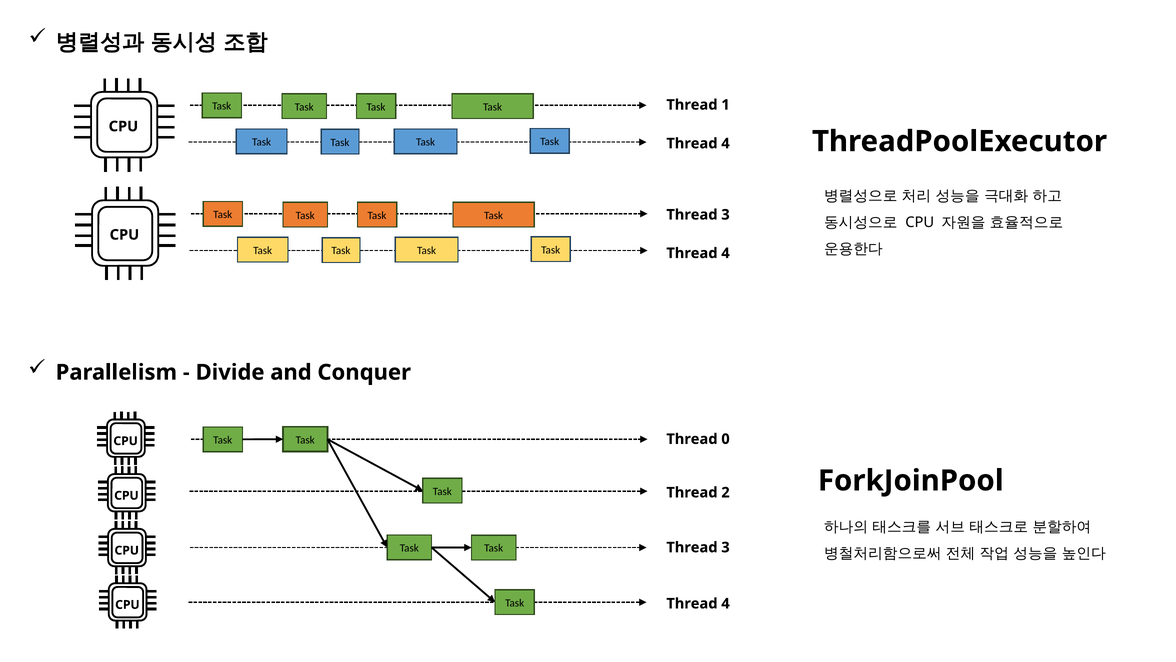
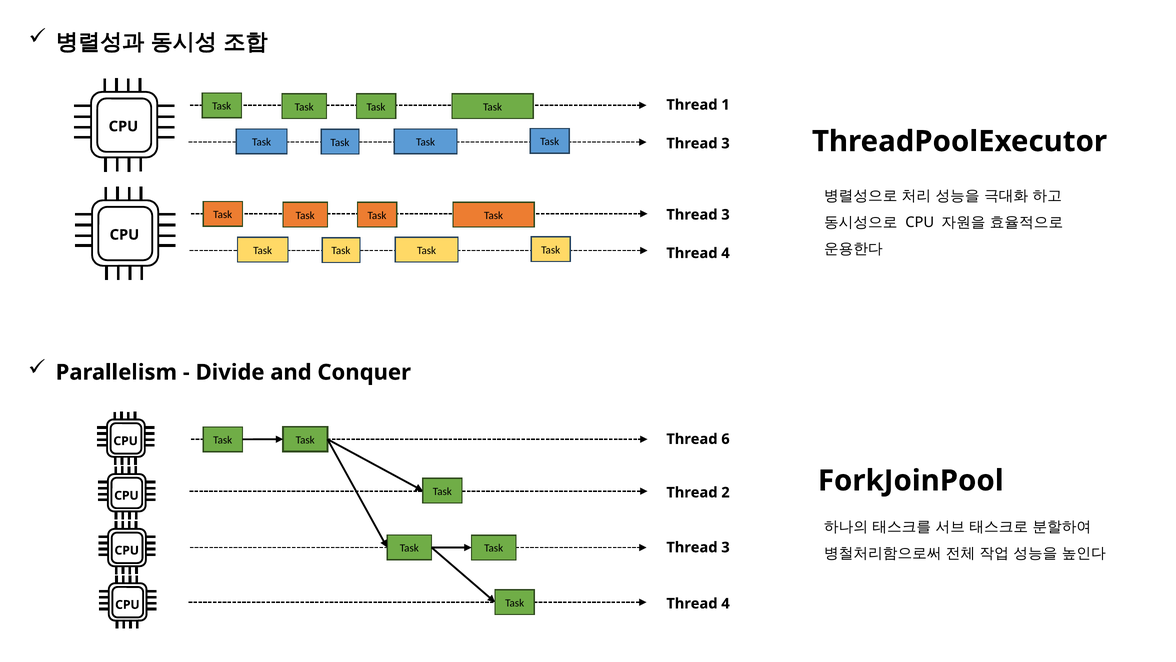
4 at (726, 143): 4 -> 3
0: 0 -> 6
